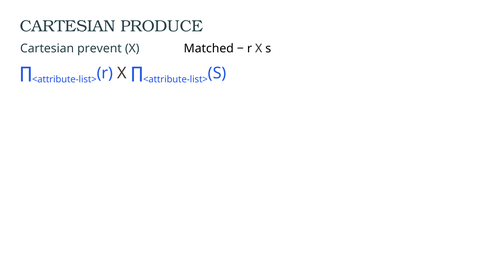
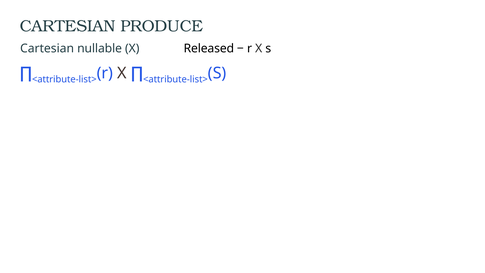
prevent: prevent -> nullable
Matched: Matched -> Released
